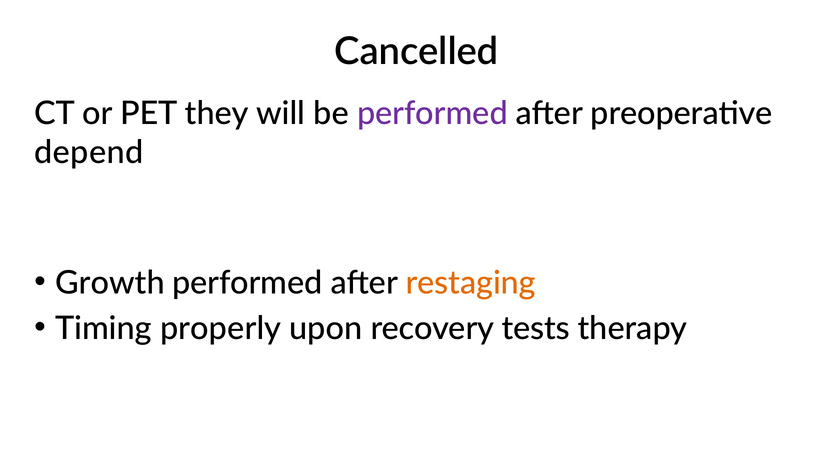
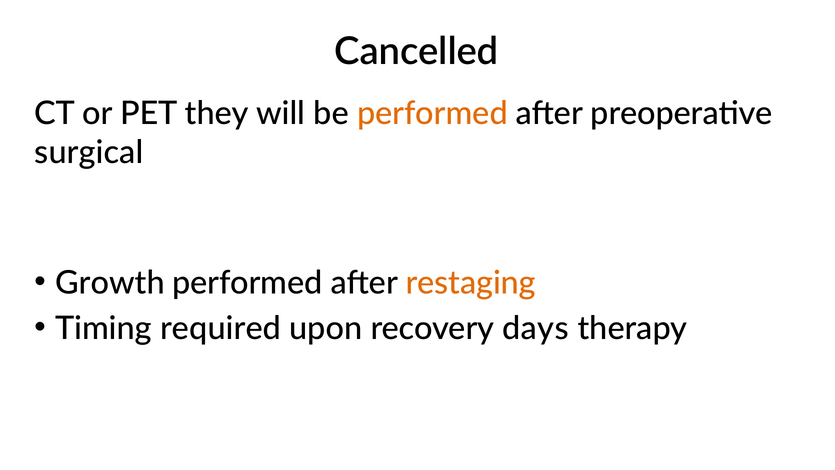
performed at (432, 114) colour: purple -> orange
depend: depend -> surgical
properly: properly -> required
tests: tests -> days
